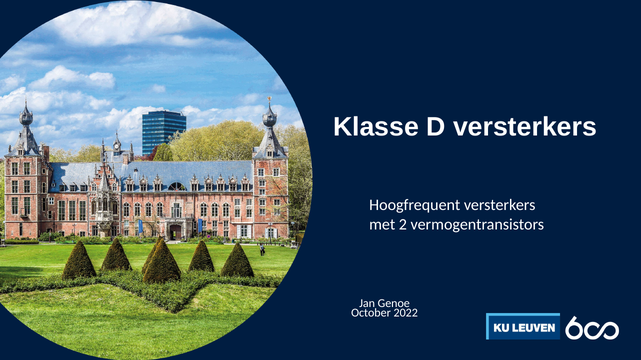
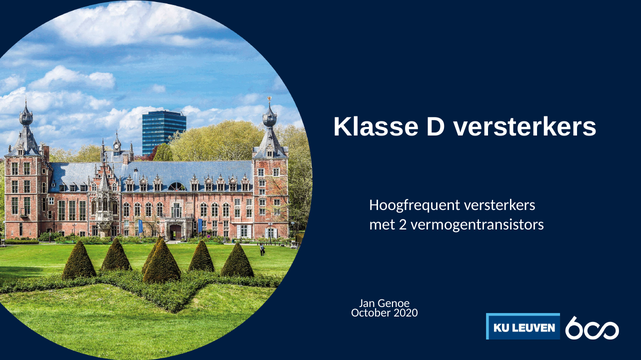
2022: 2022 -> 2020
